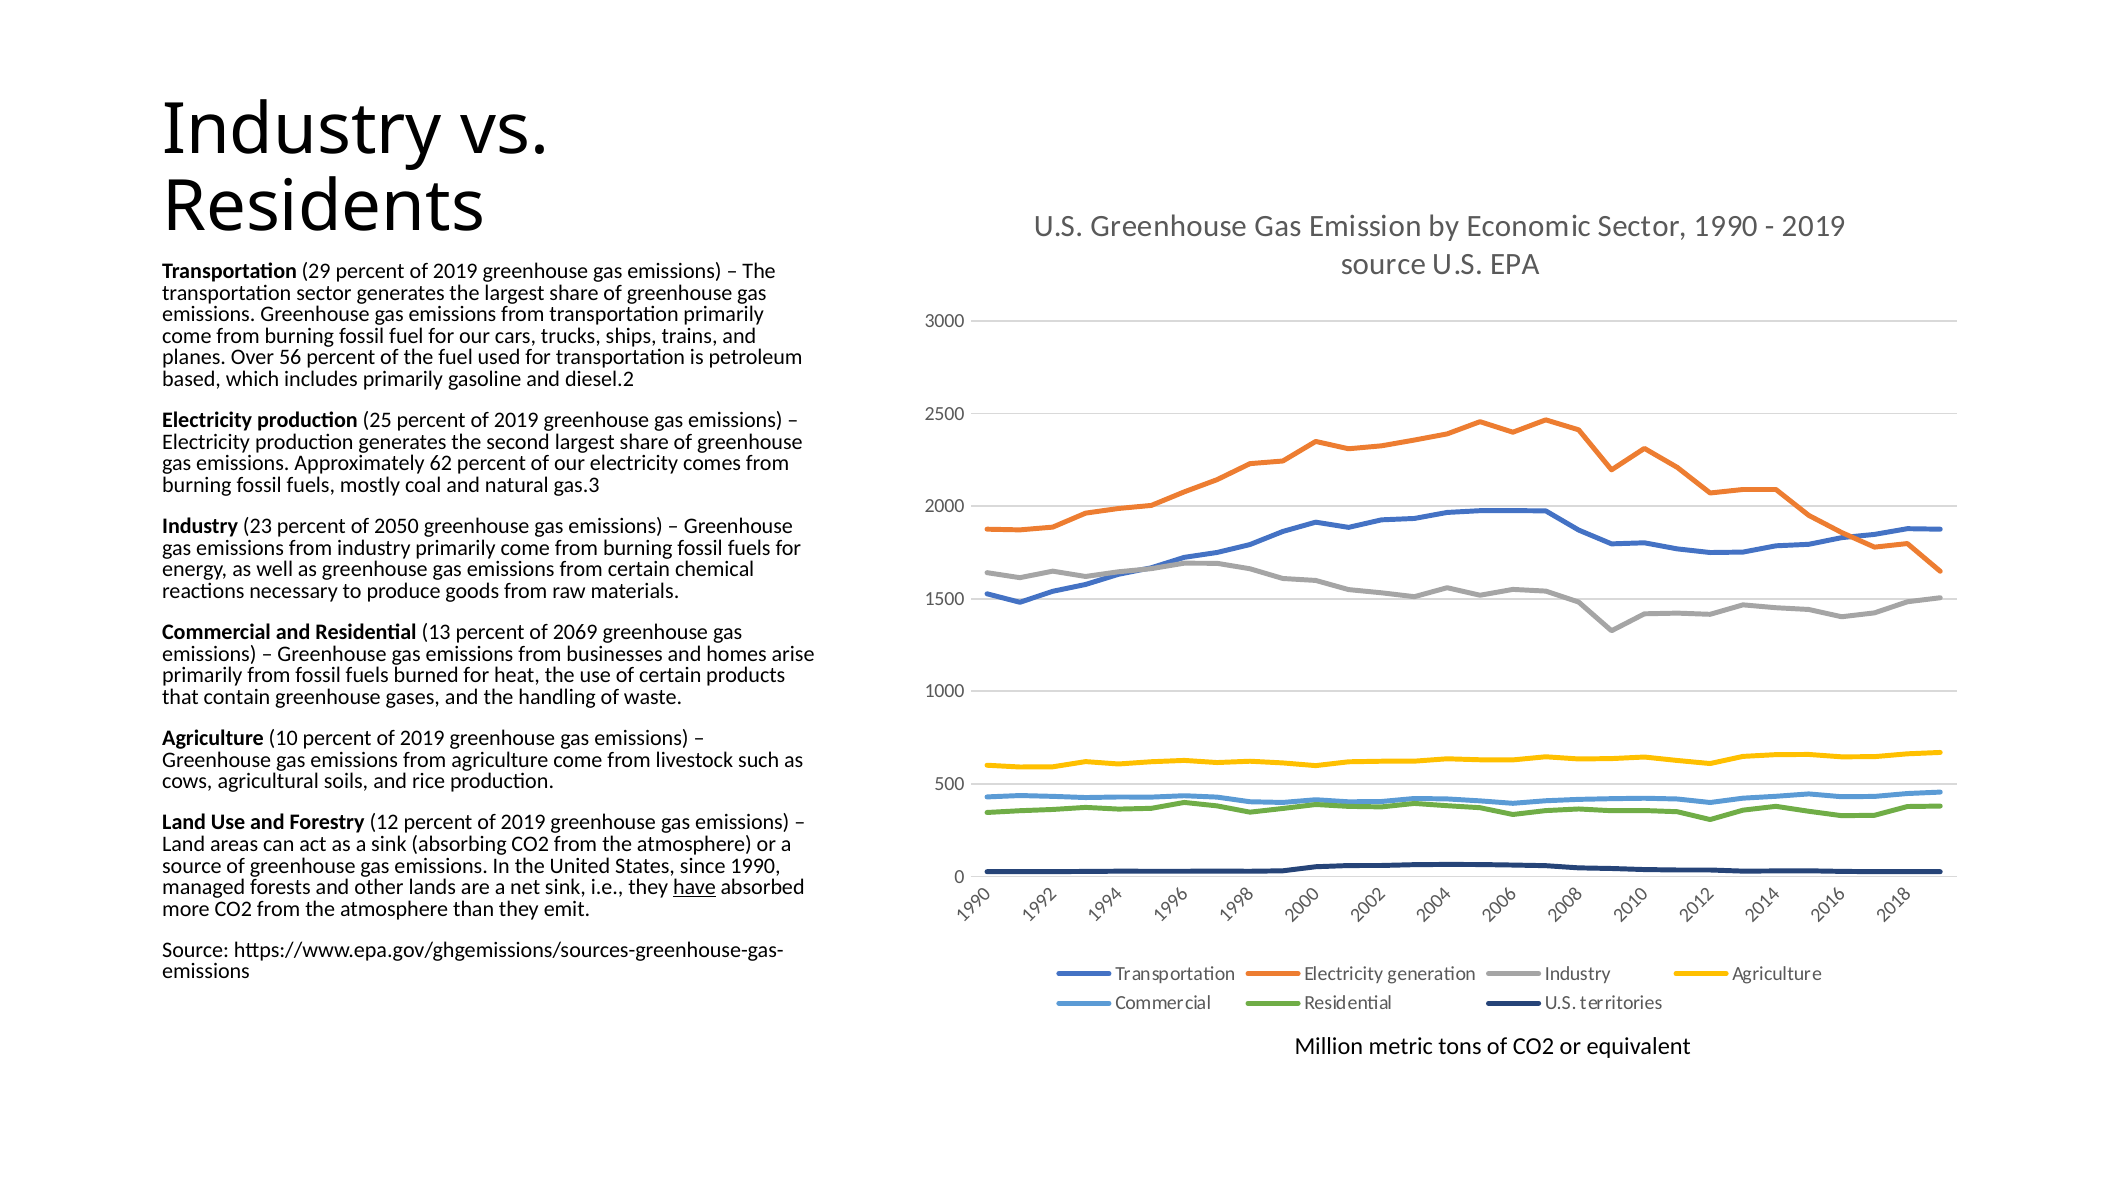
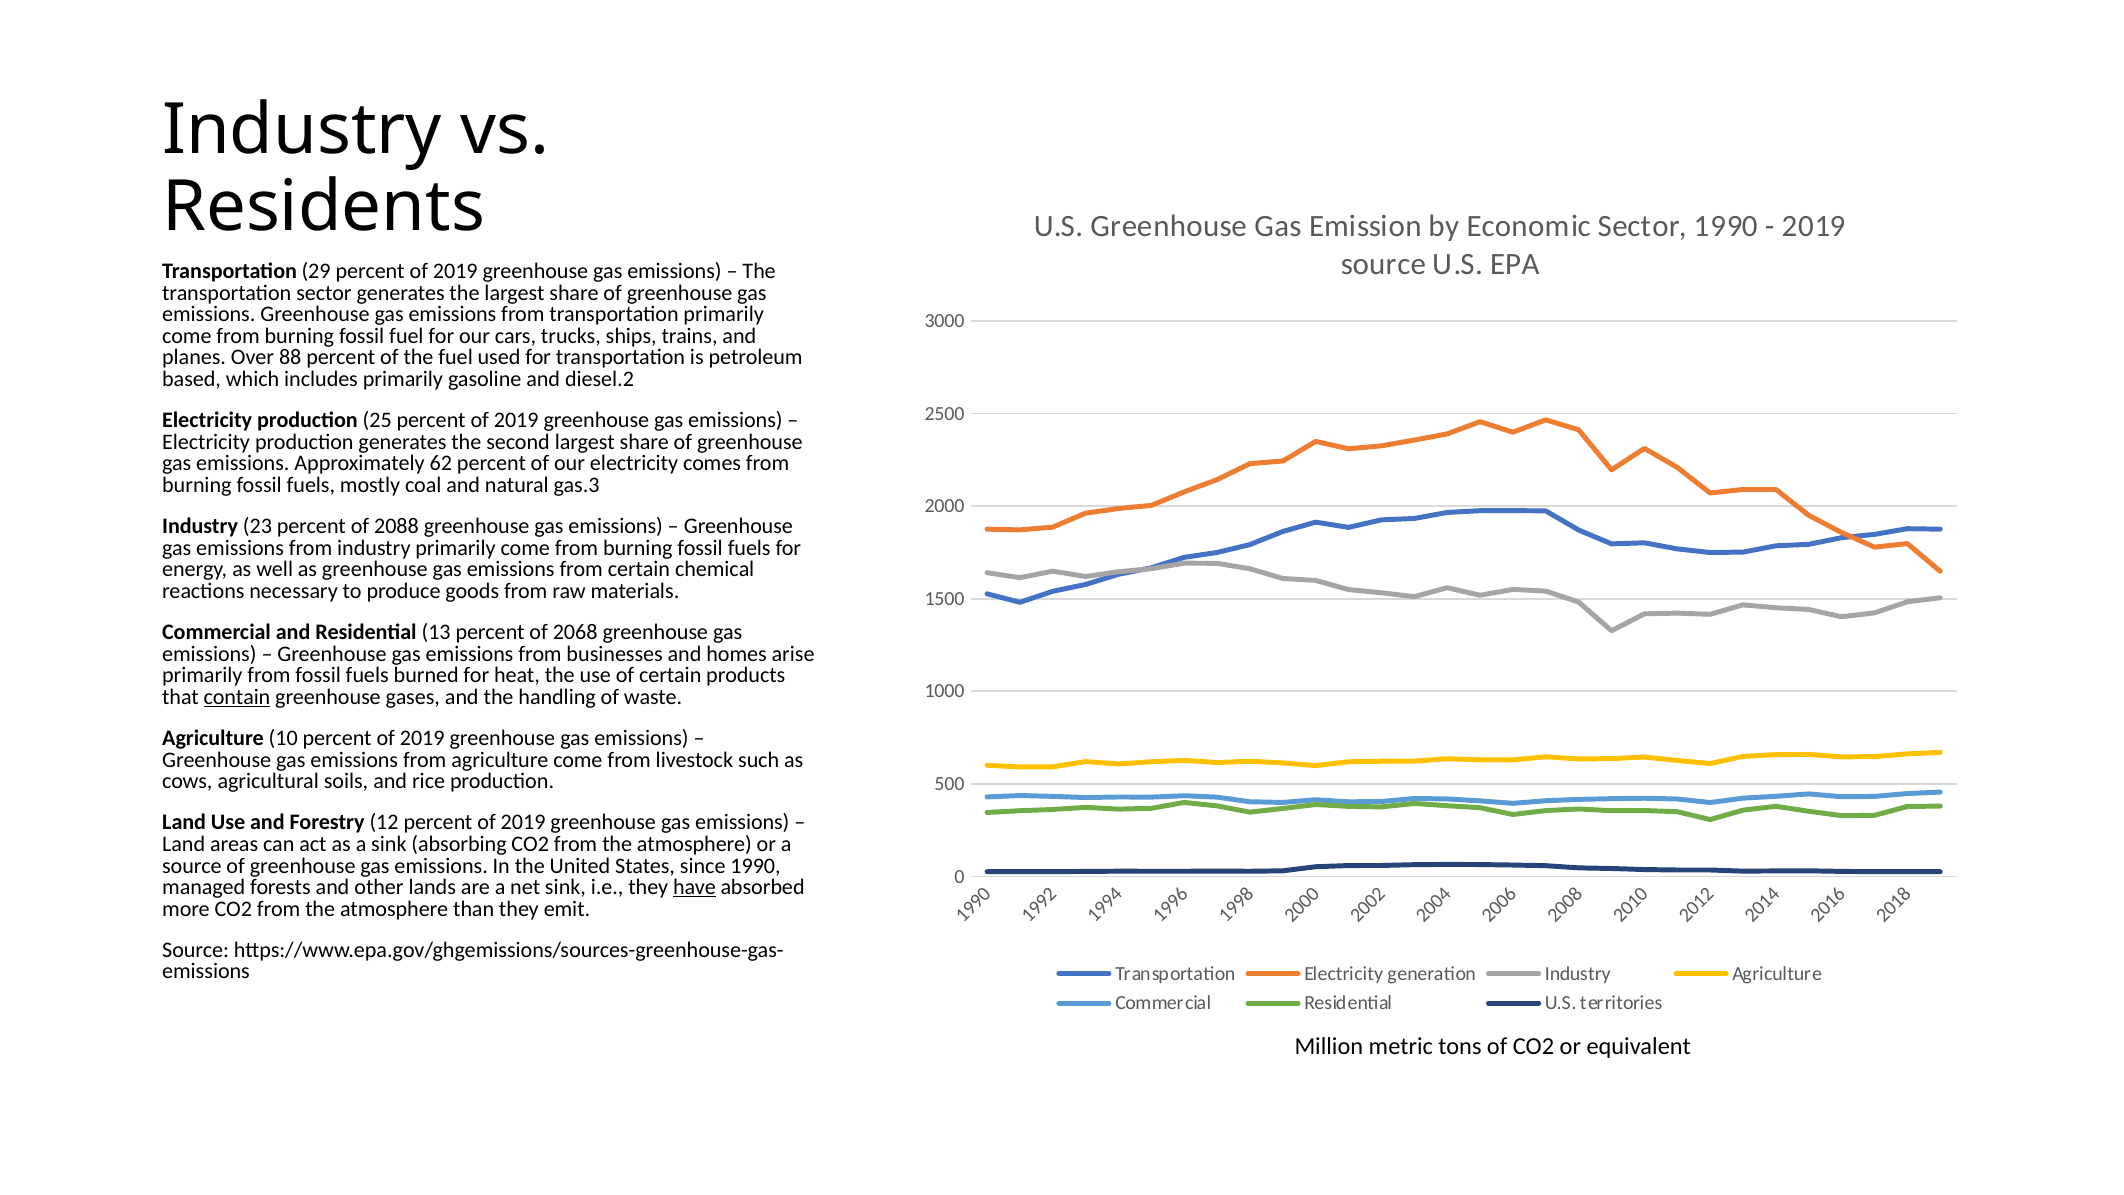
56: 56 -> 88
2050: 2050 -> 2088
2069: 2069 -> 2068
contain underline: none -> present
